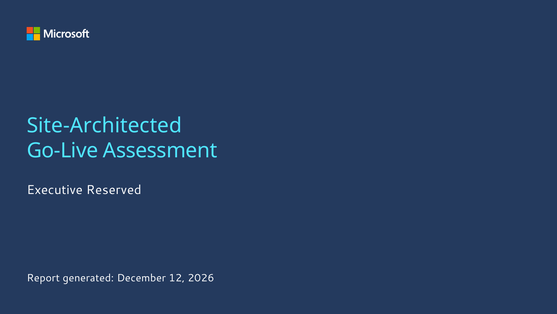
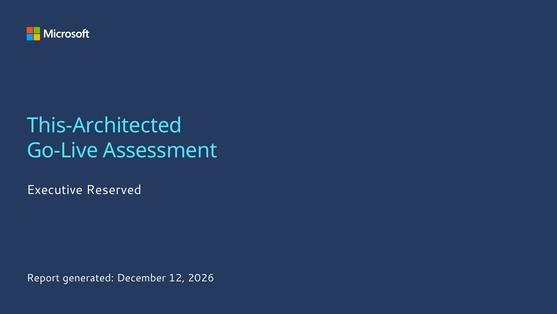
Site-Architected: Site-Architected -> This-Architected
